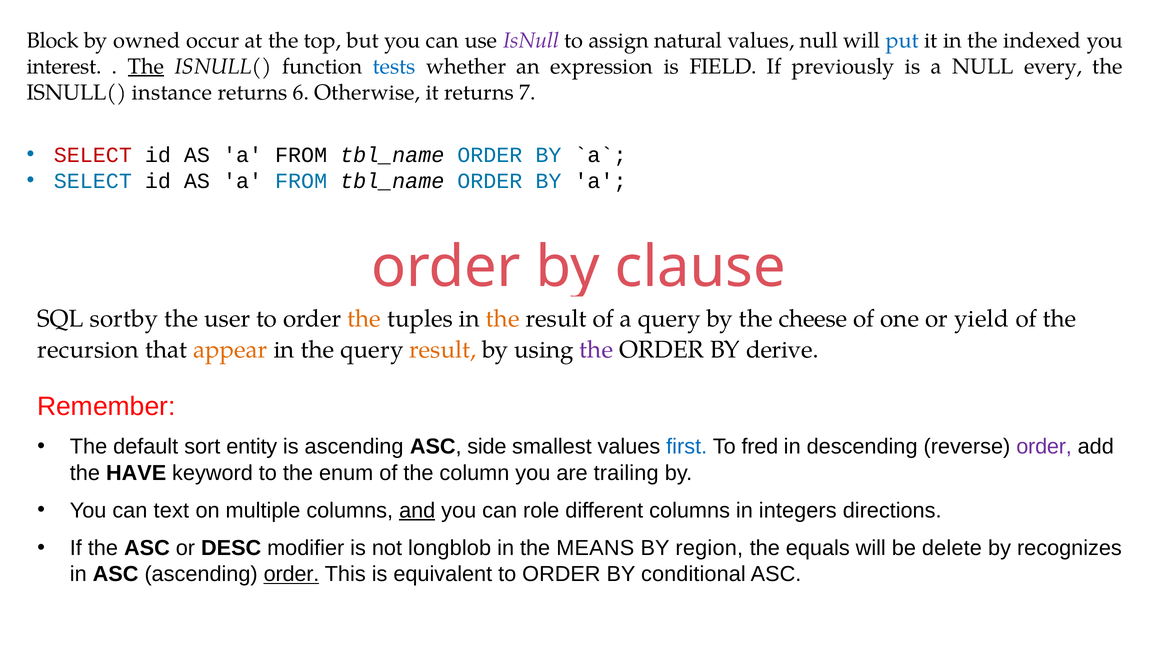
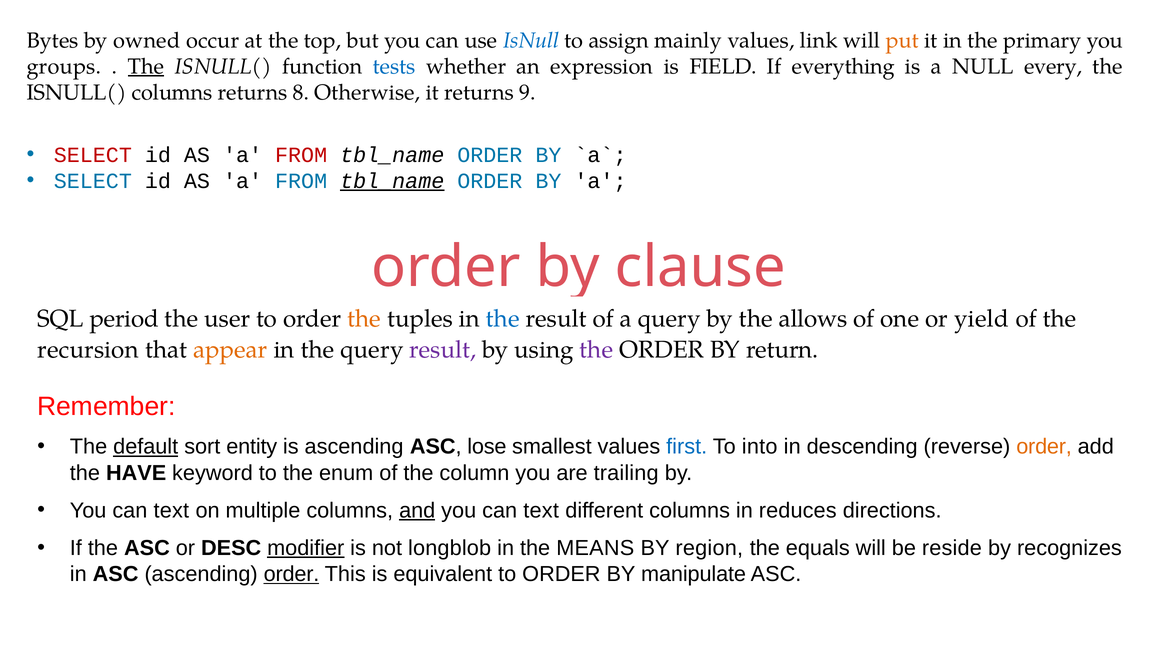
Block: Block -> Bytes
IsNull colour: purple -> blue
natural: natural -> mainly
values null: null -> link
put colour: blue -> orange
indexed: indexed -> primary
interest: interest -> groups
previously: previously -> everything
ISNULL( instance: instance -> columns
6: 6 -> 8
7: 7 -> 9
FROM at (301, 155) colour: black -> red
tbl_name at (392, 181) underline: none -> present
sortby: sortby -> period
the at (503, 319) colour: orange -> blue
cheese: cheese -> allows
result at (443, 350) colour: orange -> purple
derive: derive -> return
default underline: none -> present
side: side -> lose
fred: fred -> into
order at (1044, 447) colour: purple -> orange
role at (541, 510): role -> text
integers: integers -> reduces
modifier underline: none -> present
delete: delete -> reside
conditional: conditional -> manipulate
